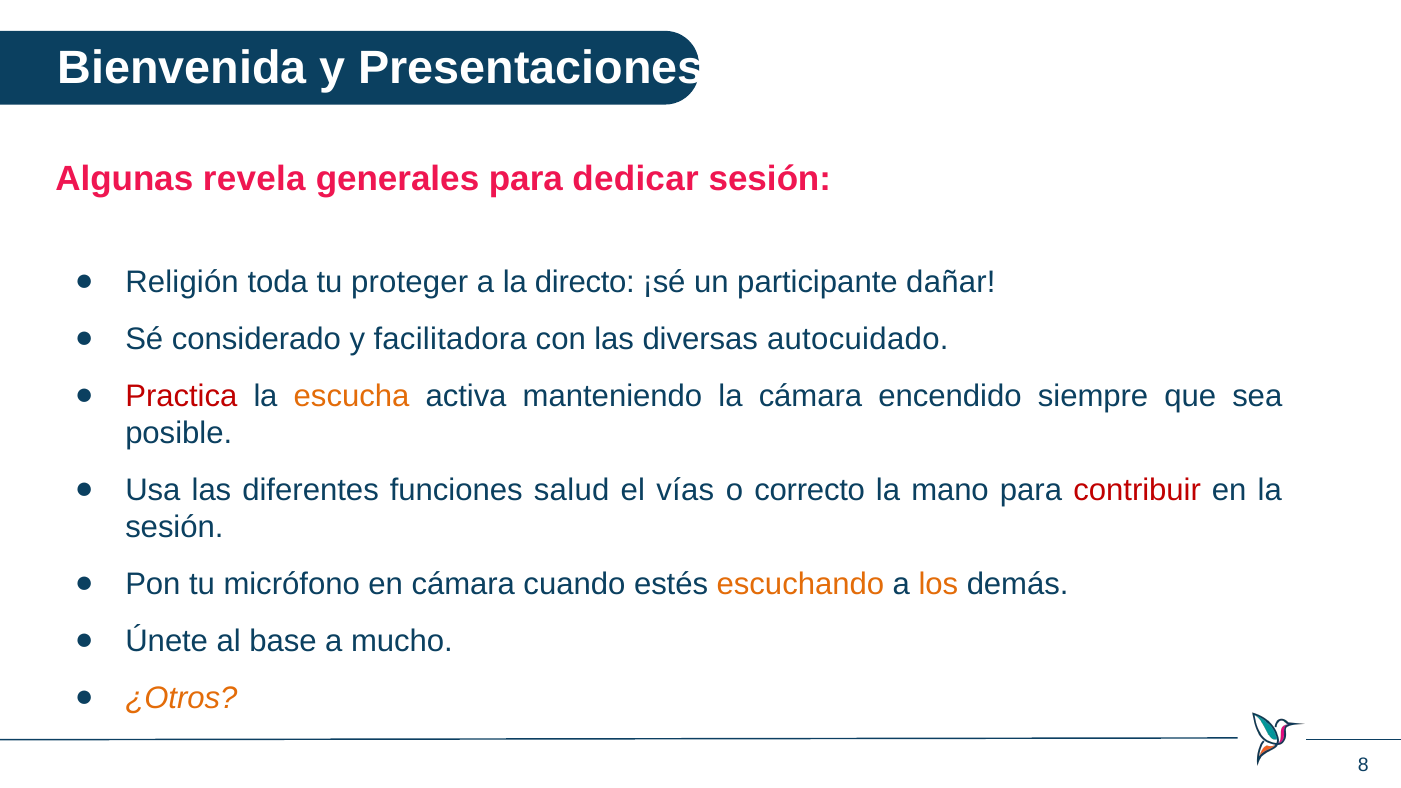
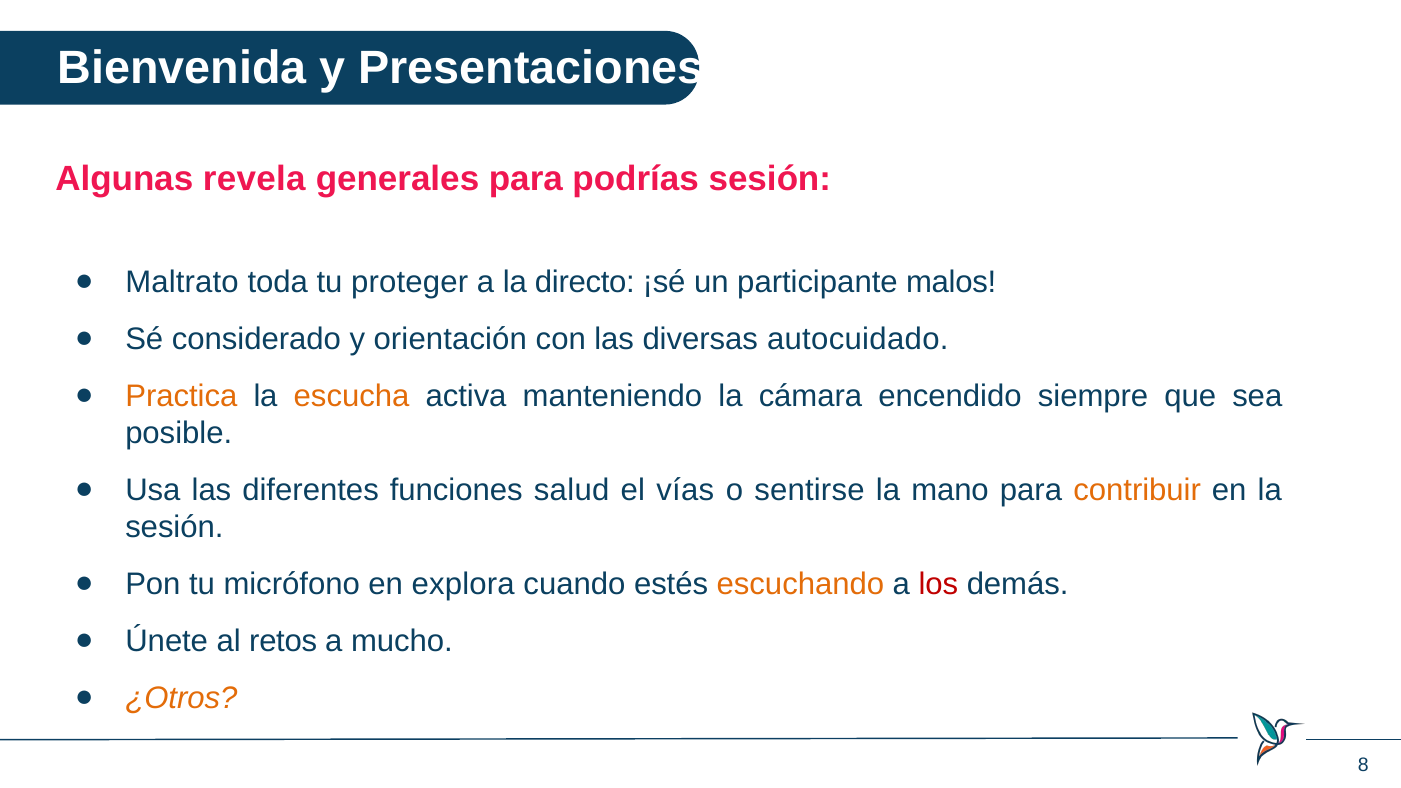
dedicar: dedicar -> podrías
Religión: Religión -> Maltrato
dañar: dañar -> malos
facilitadora: facilitadora -> orientación
Practica colour: red -> orange
correcto: correcto -> sentirse
contribuir colour: red -> orange
en cámara: cámara -> explora
los colour: orange -> red
base: base -> retos
